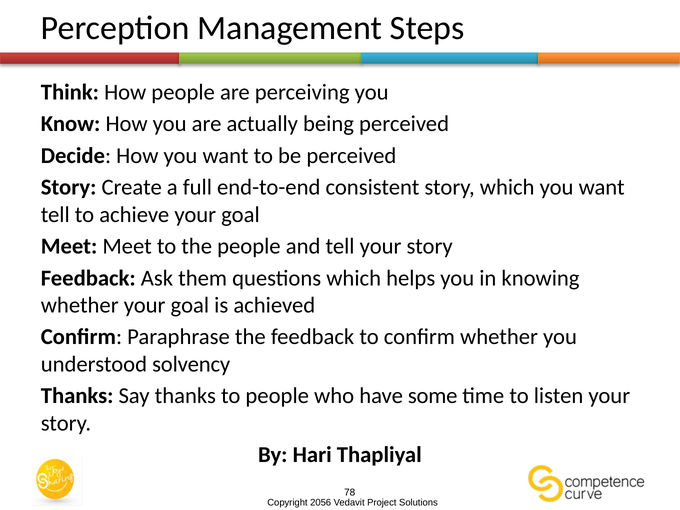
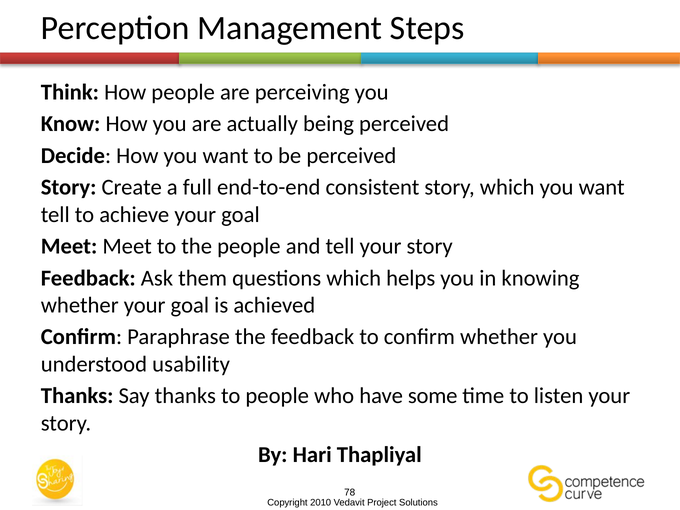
solvency: solvency -> usability
2056: 2056 -> 2010
